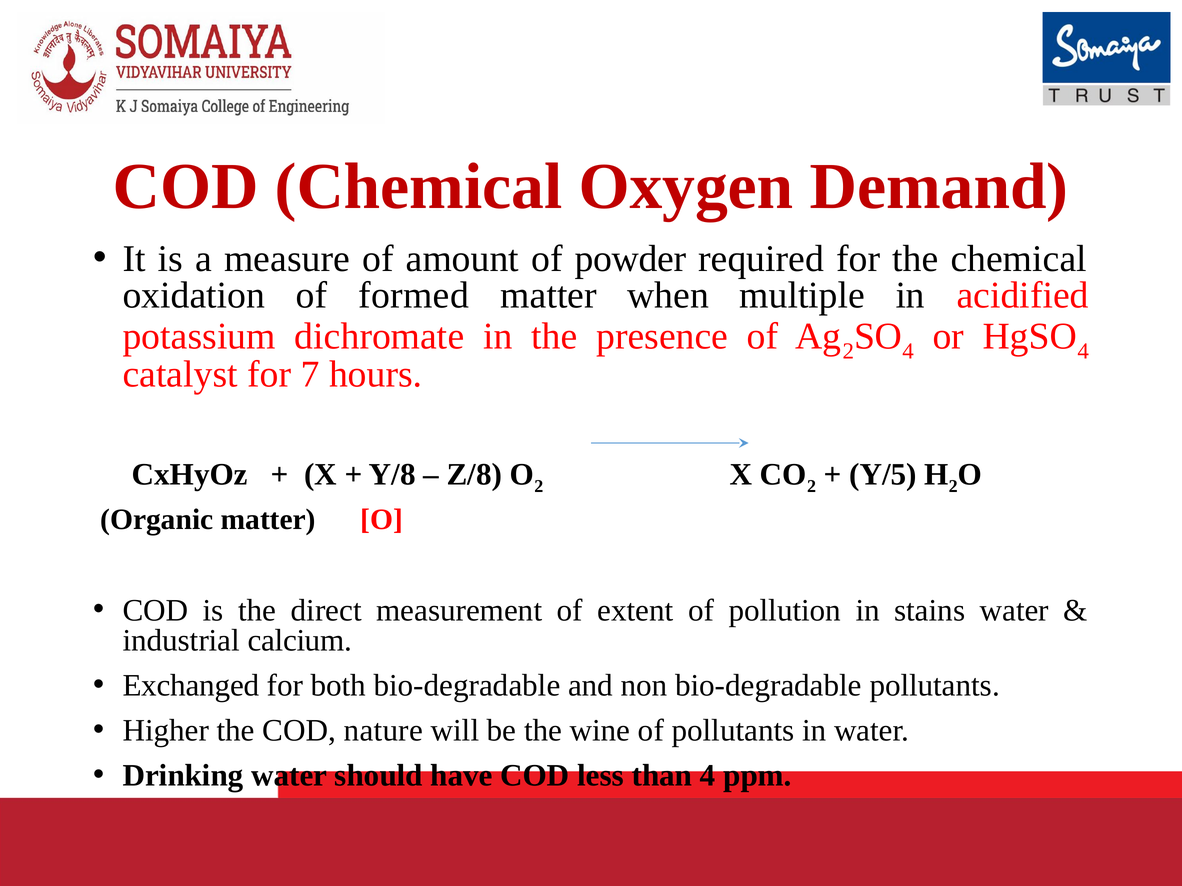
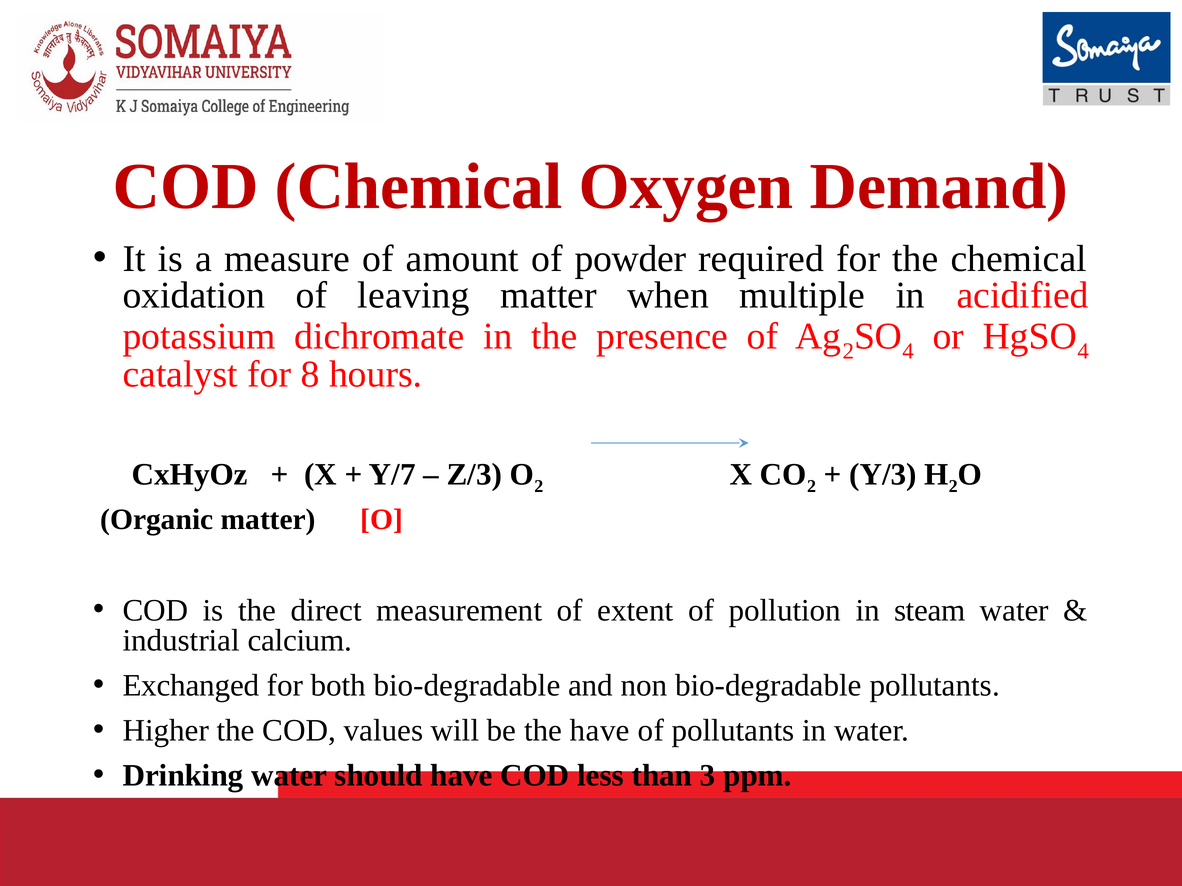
formed: formed -> leaving
7: 7 -> 8
Y/8: Y/8 -> Y/7
Z/8: Z/8 -> Z/3
Y/5: Y/5 -> Y/3
stains: stains -> steam
nature: nature -> values
the wine: wine -> have
than 4: 4 -> 3
